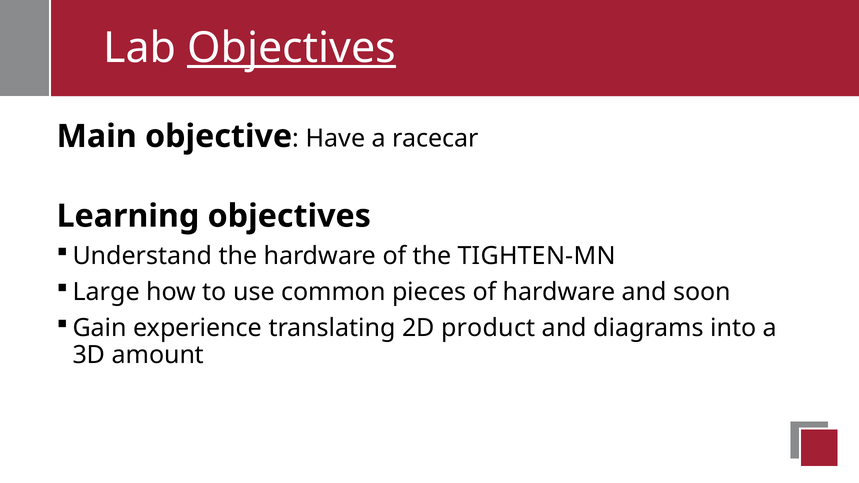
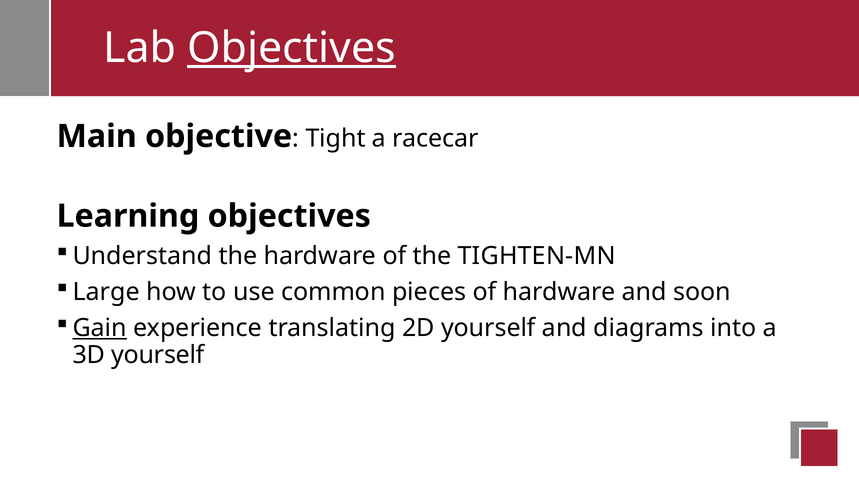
Have: Have -> Tight
Gain underline: none -> present
2D product: product -> yourself
3D amount: amount -> yourself
